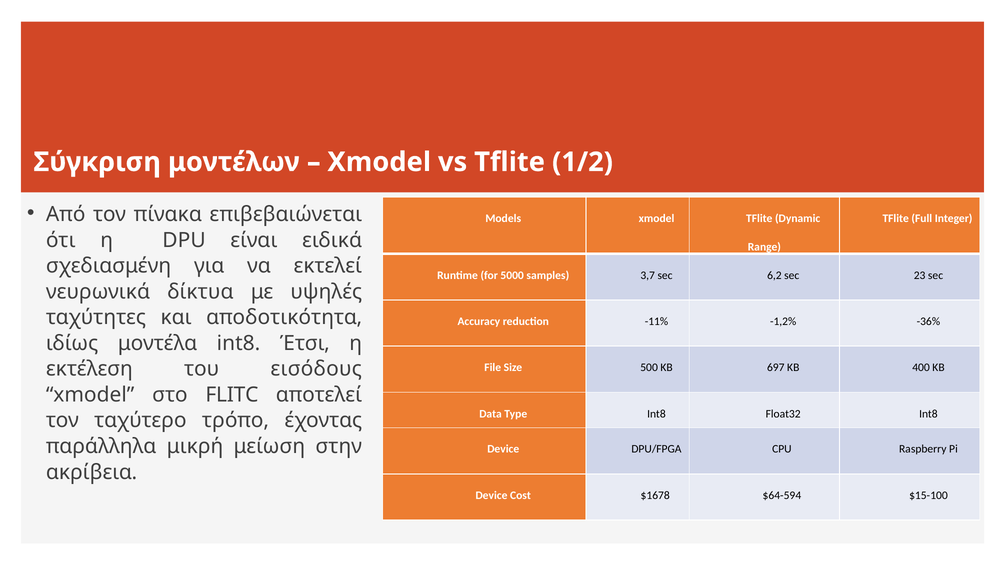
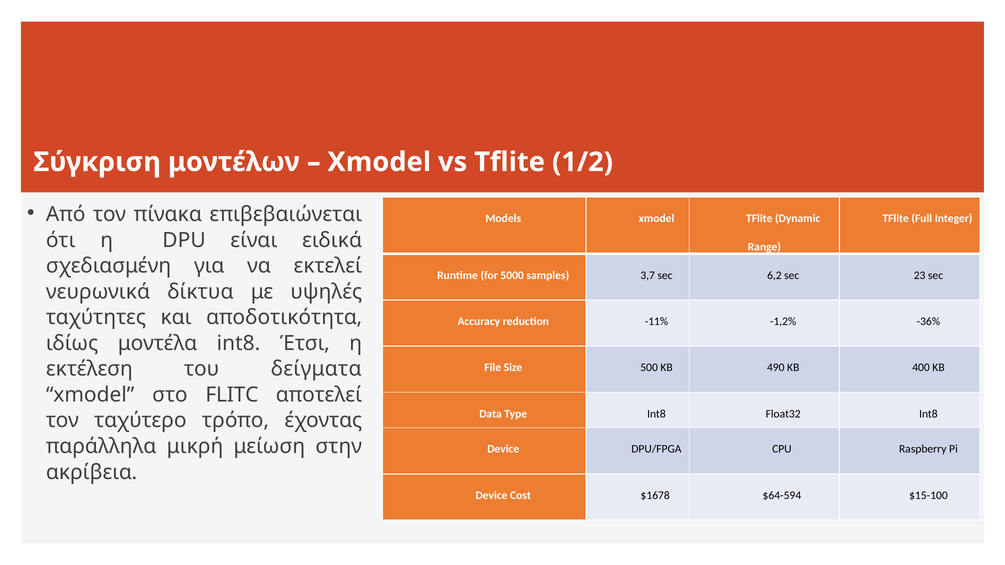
697: 697 -> 490
εισόδους: εισόδους -> δείγματα
